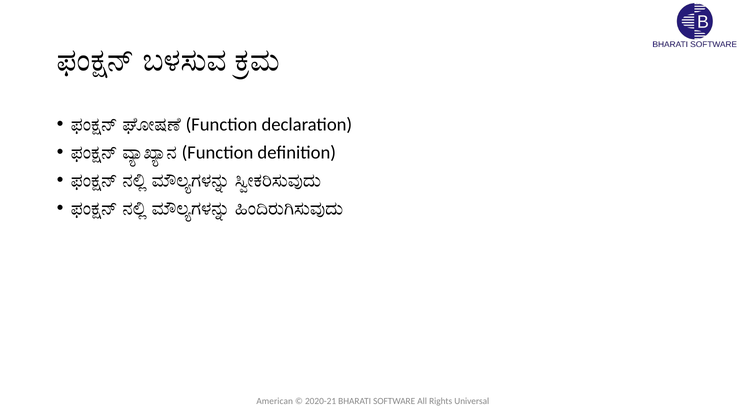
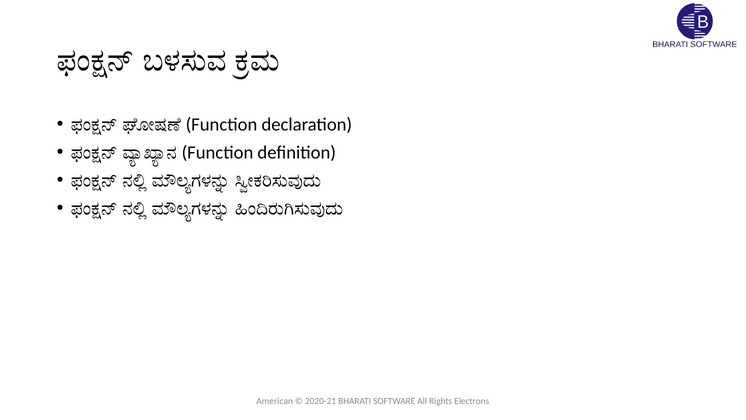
Universal: Universal -> Electrons
